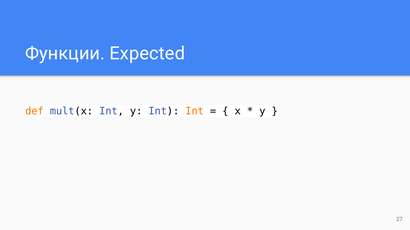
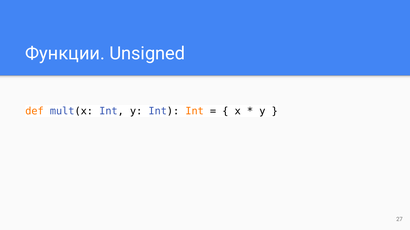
Expected: Expected -> Unsigned
